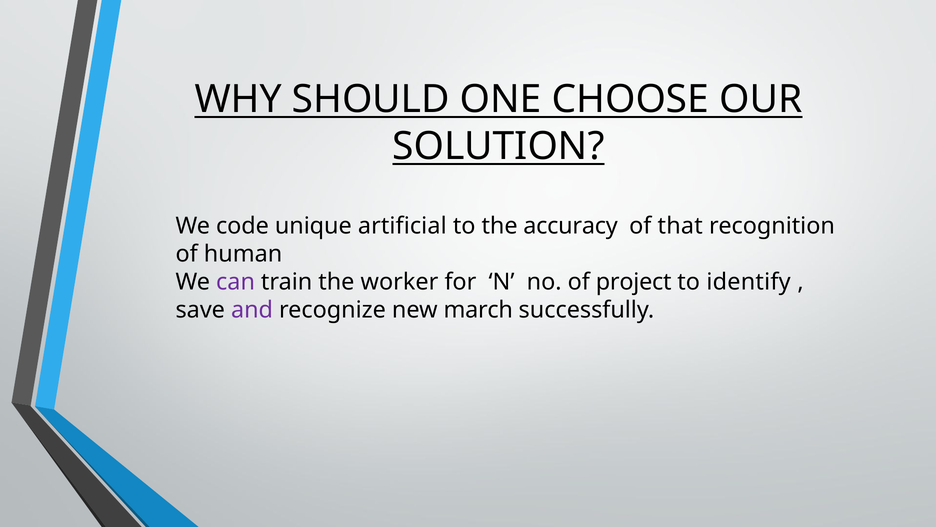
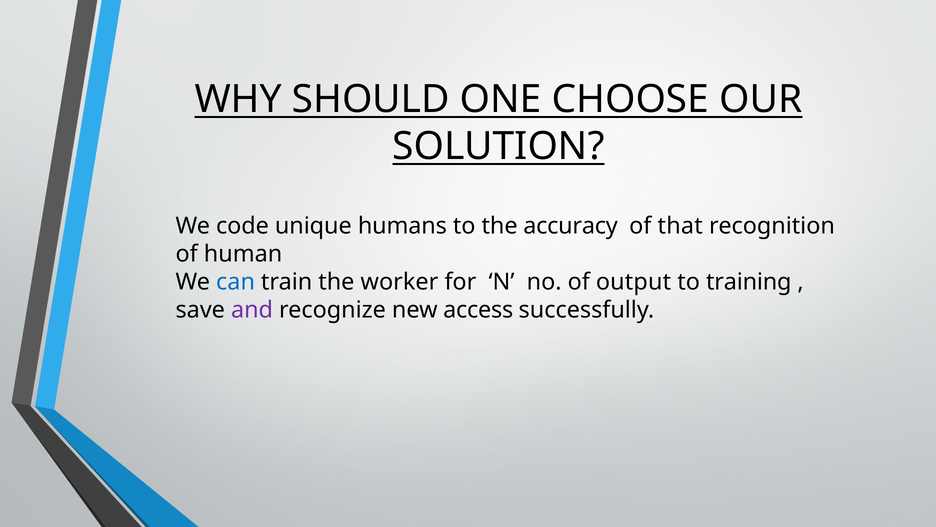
artificial: artificial -> humans
can colour: purple -> blue
project: project -> output
identify: identify -> training
march: march -> access
